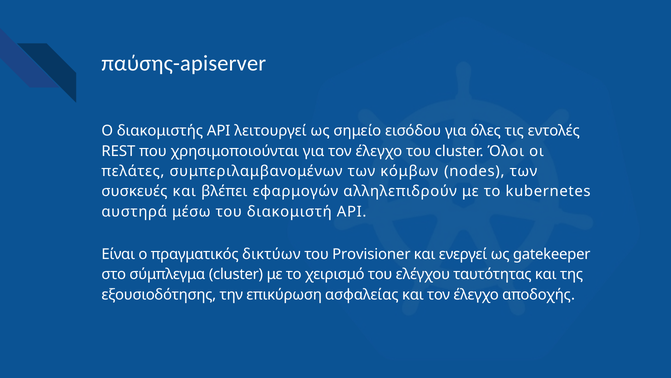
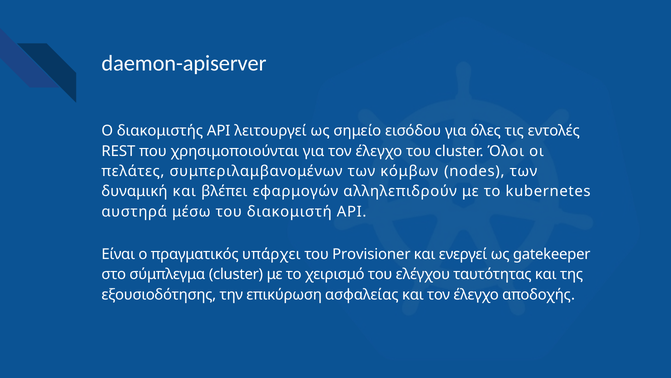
παύσης-apiserver: παύσης-apiserver -> daemon-apiserver
συσκευές: συσκευές -> δυναμική
δικτύων: δικτύων -> υπάρχει
